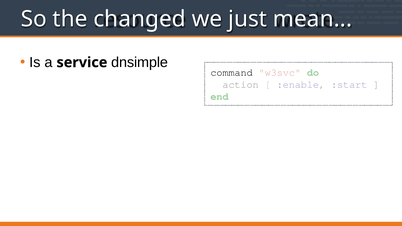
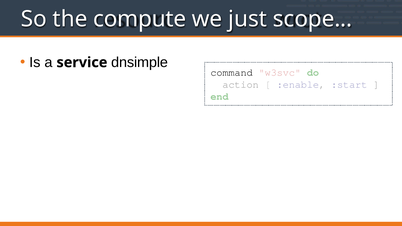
changed: changed -> compute
mean: mean -> scope
